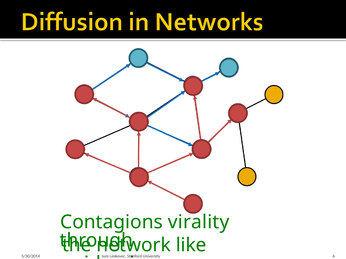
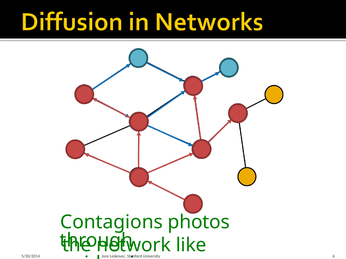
virality: virality -> photos
